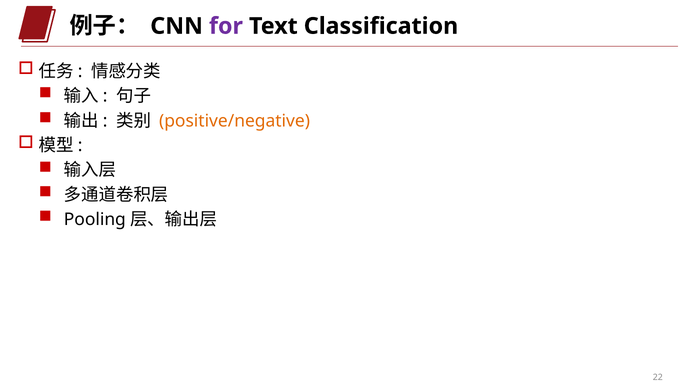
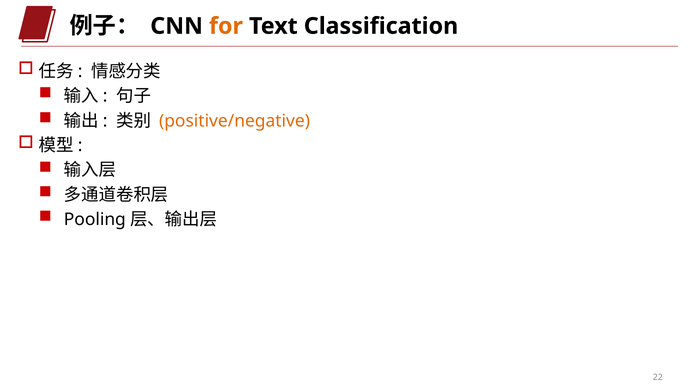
for colour: purple -> orange
